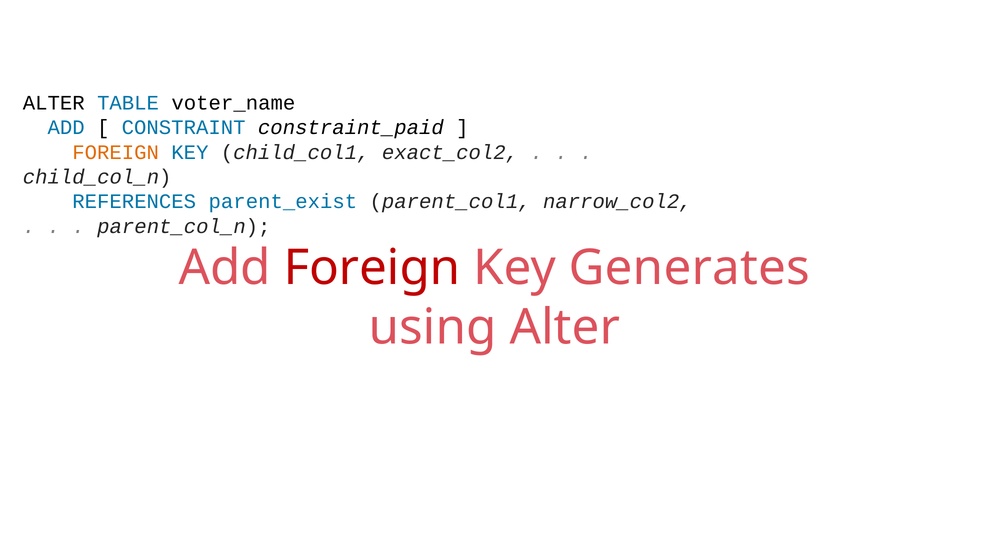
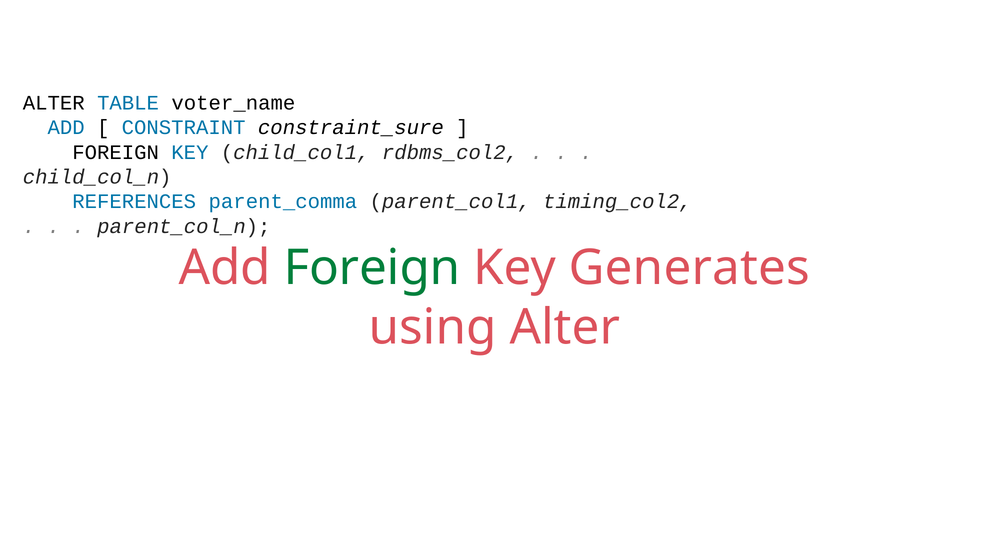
constraint_paid: constraint_paid -> constraint_sure
FOREIGN at (116, 152) colour: orange -> black
exact_col2: exact_col2 -> rdbms_col2
parent_exist: parent_exist -> parent_comma
narrow_col2: narrow_col2 -> timing_col2
Foreign at (372, 268) colour: red -> green
